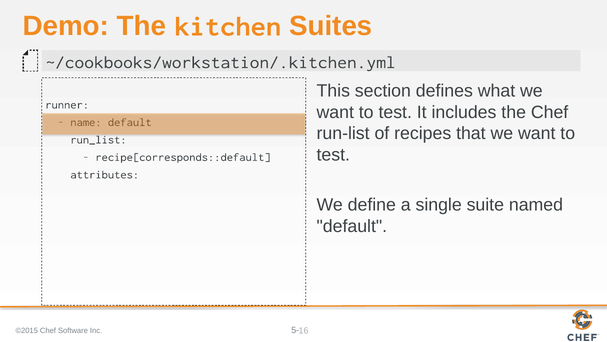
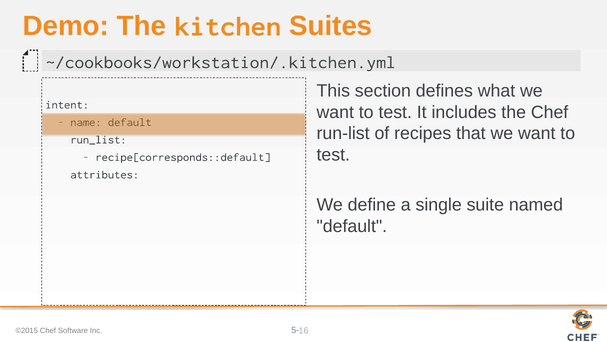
runner: runner -> intent
